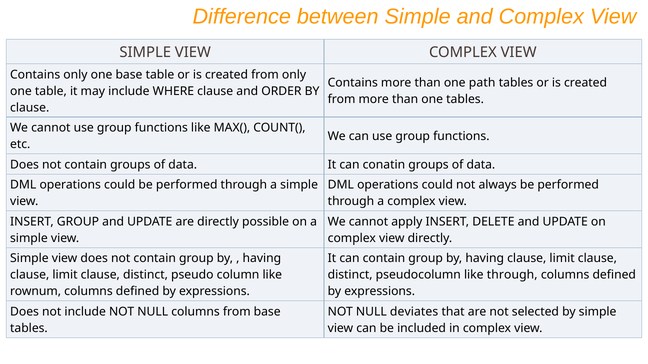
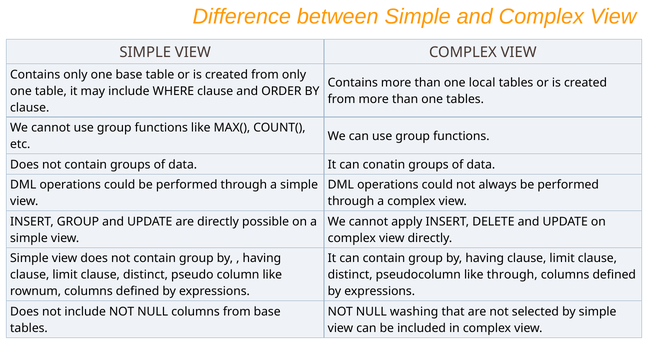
path: path -> local
deviates: deviates -> washing
